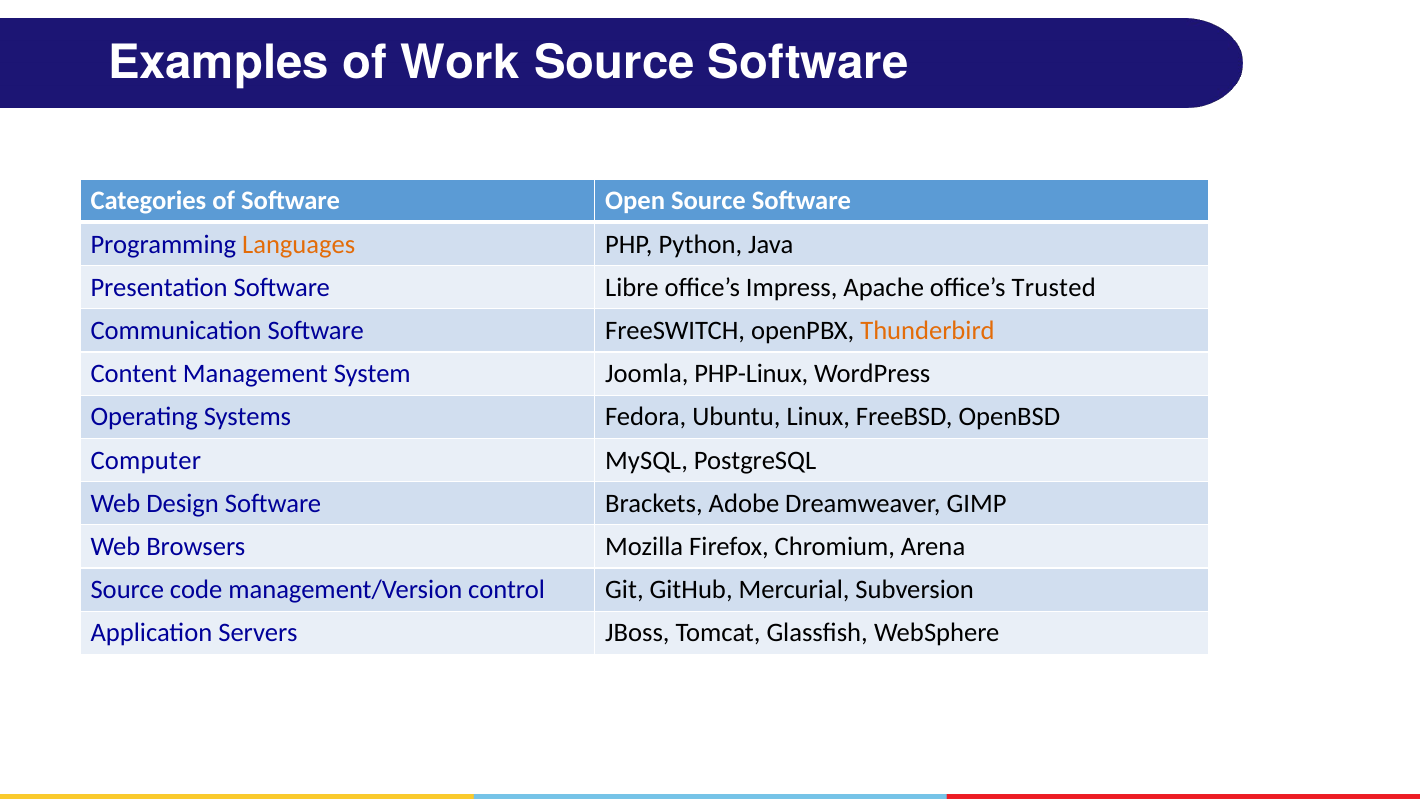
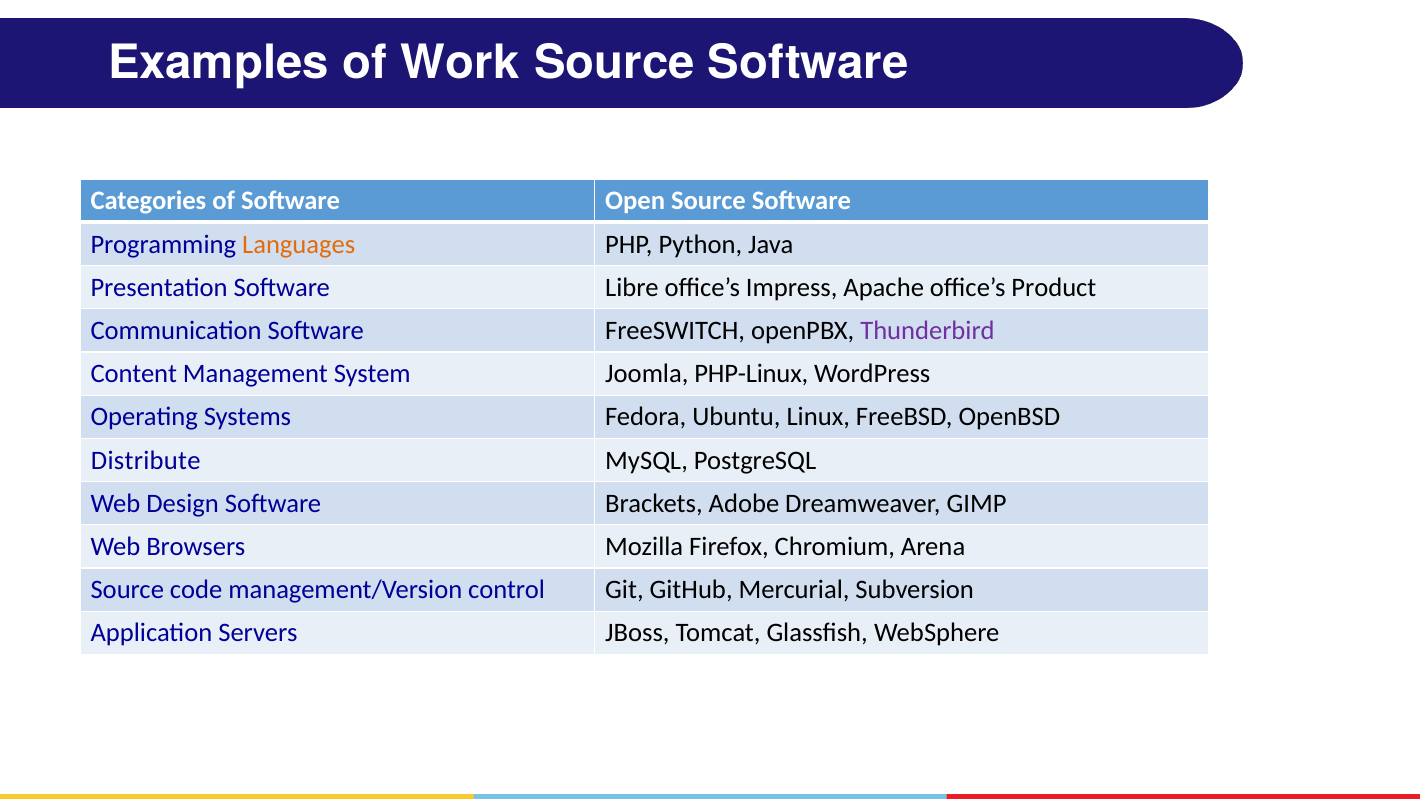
Trusted: Trusted -> Product
Thunderbird colour: orange -> purple
Computer: Computer -> Distribute
